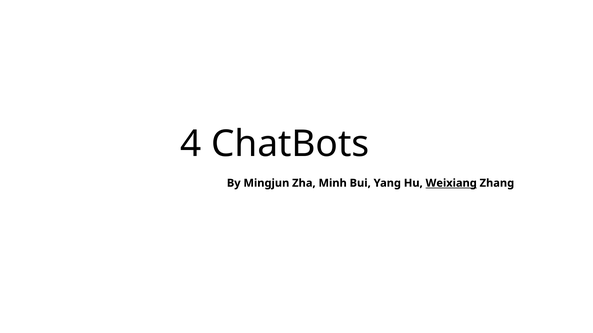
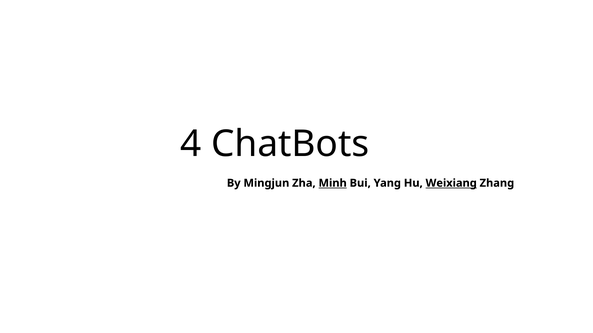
Minh underline: none -> present
